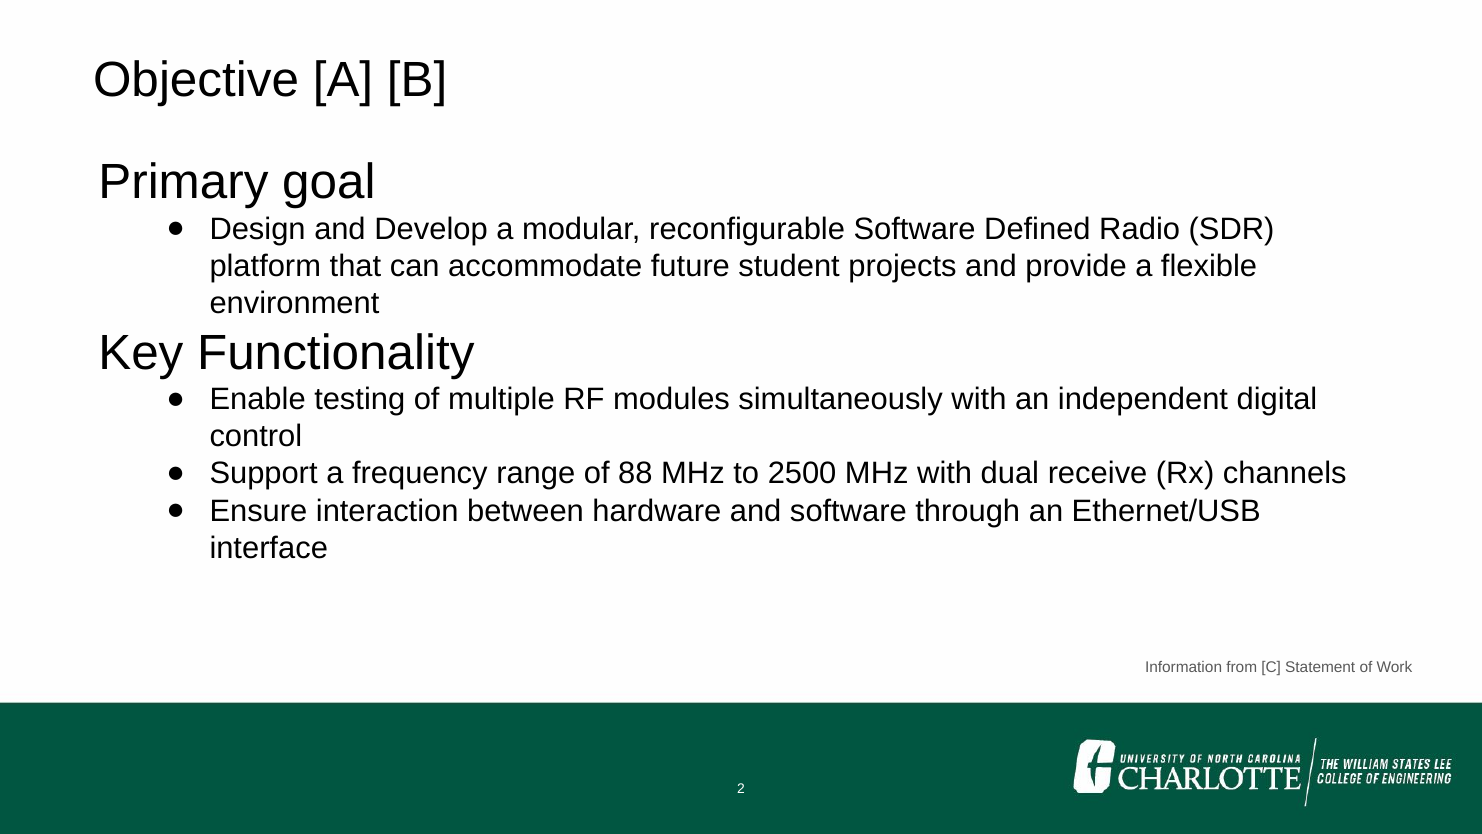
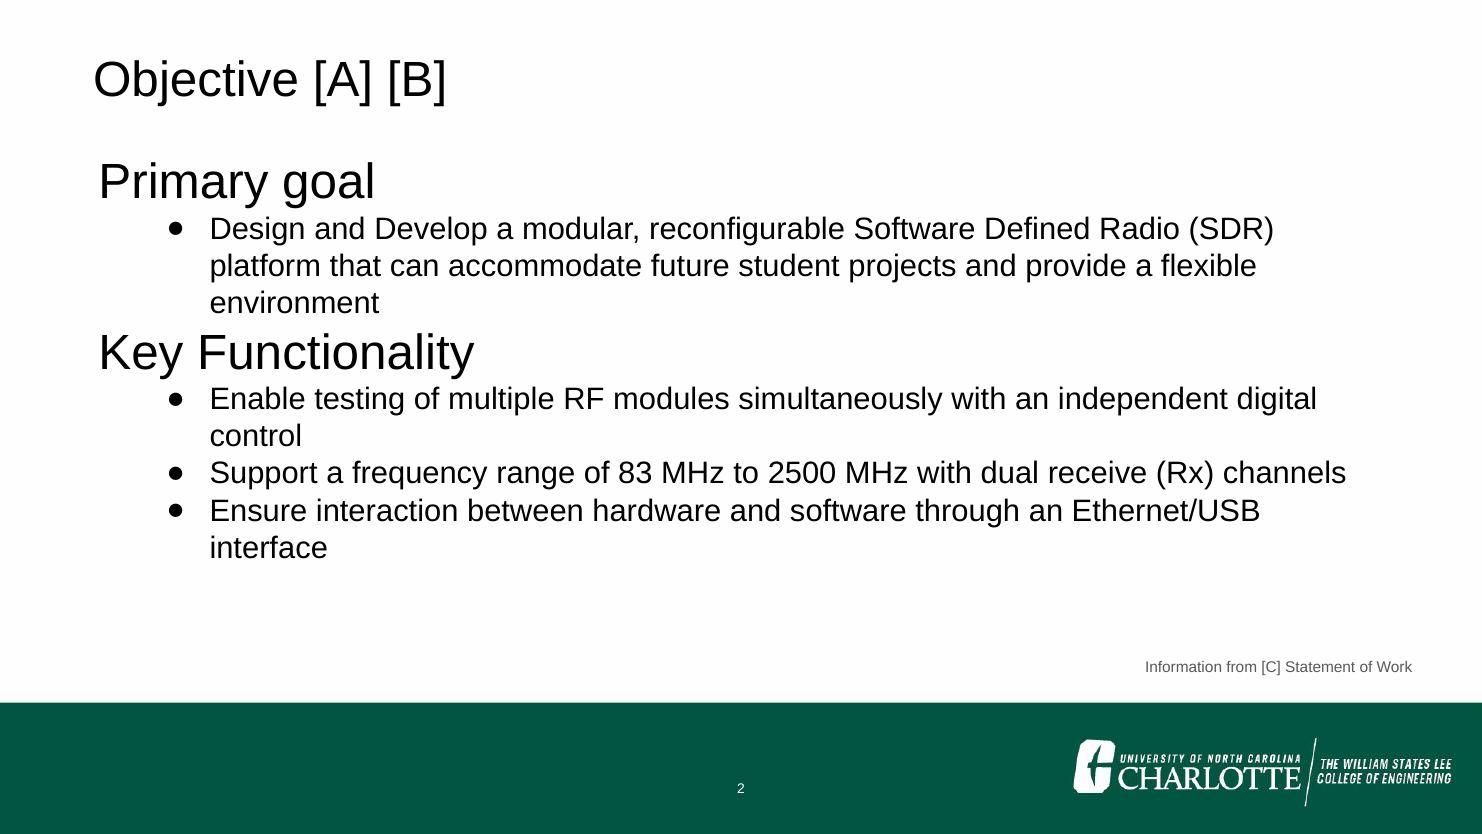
88: 88 -> 83
